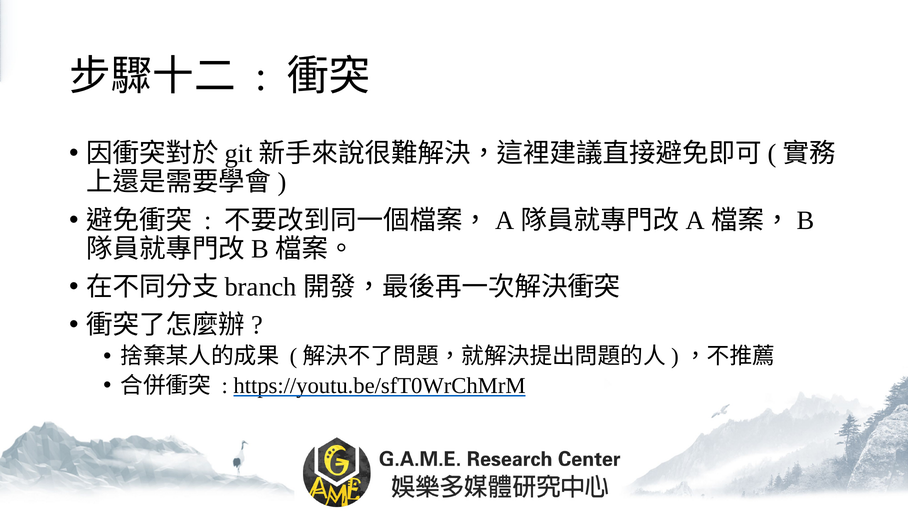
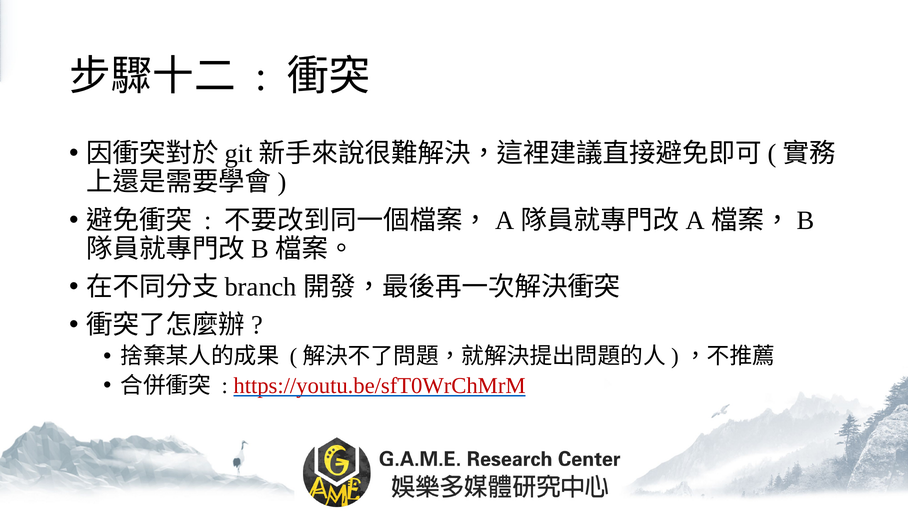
https://youtu.be/sfT0WrChMrM colour: black -> red
